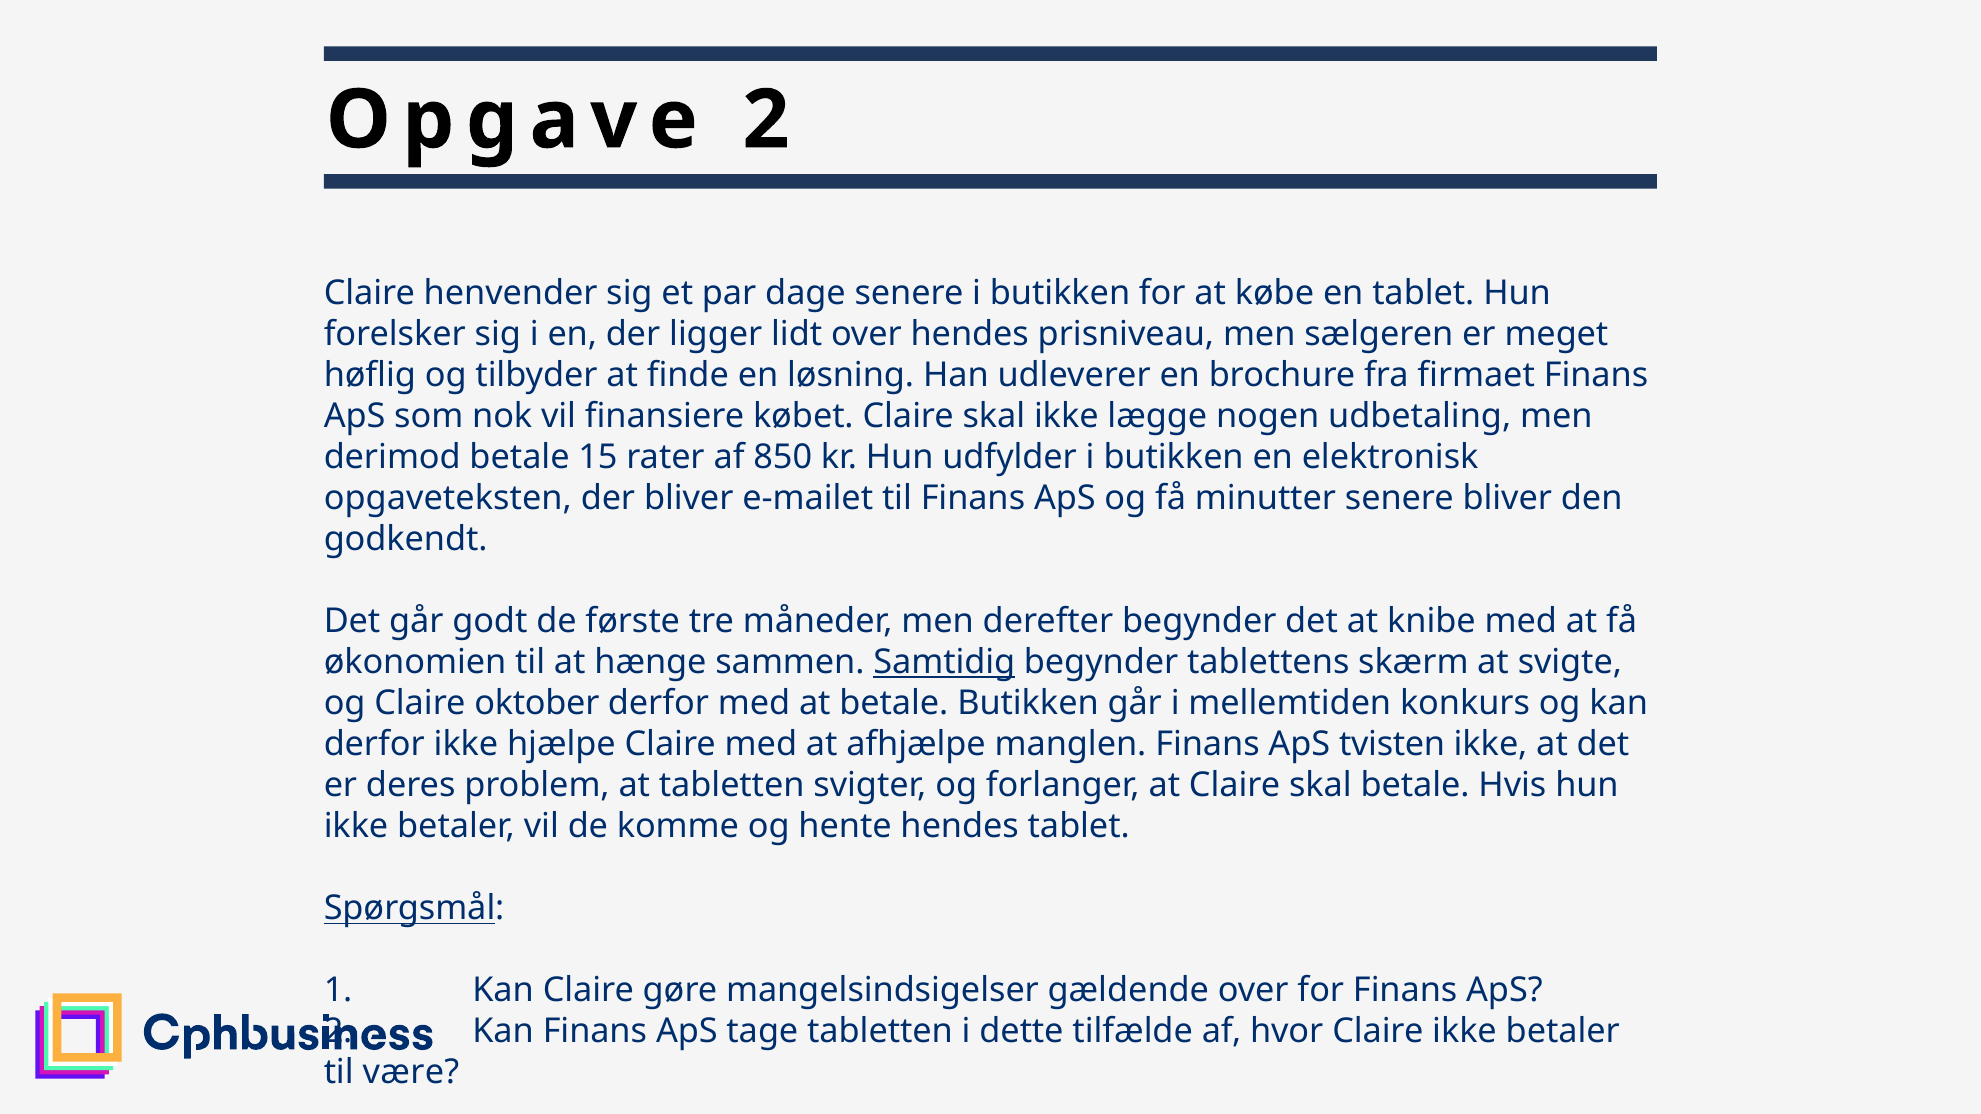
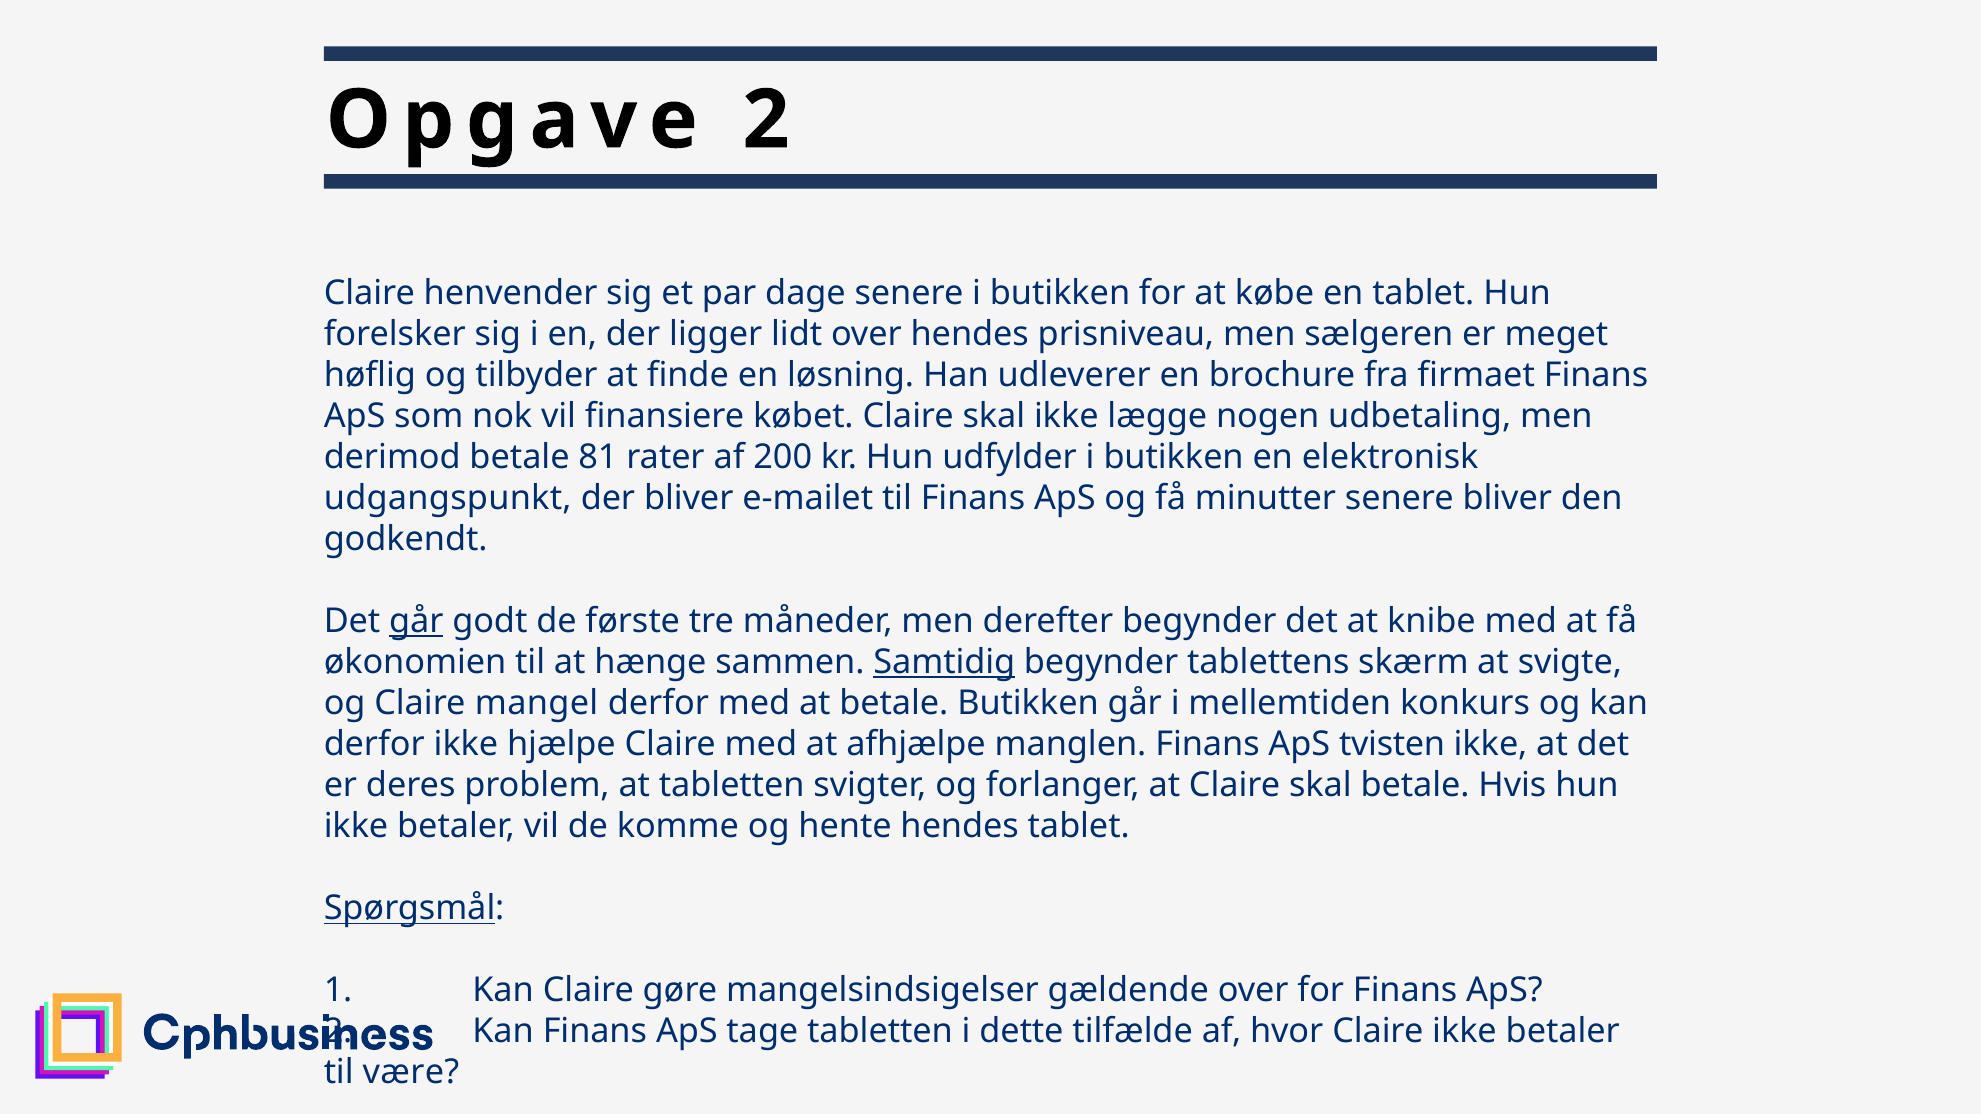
15: 15 -> 81
850: 850 -> 200
opgaveteksten: opgaveteksten -> udgangspunkt
går at (416, 621) underline: none -> present
oktober: oktober -> mangel
